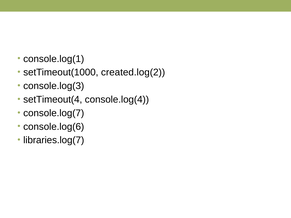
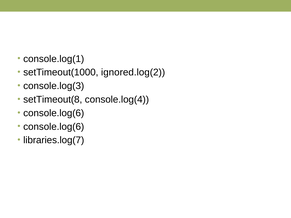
created.log(2: created.log(2 -> ignored.log(2
setTimeout(4: setTimeout(4 -> setTimeout(8
console.log(7 at (54, 113): console.log(7 -> console.log(6
